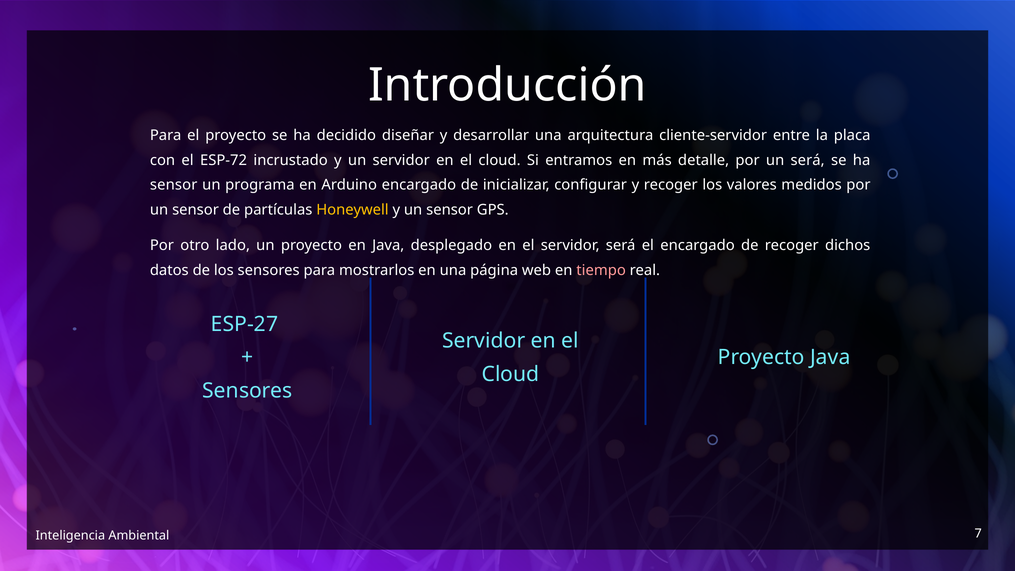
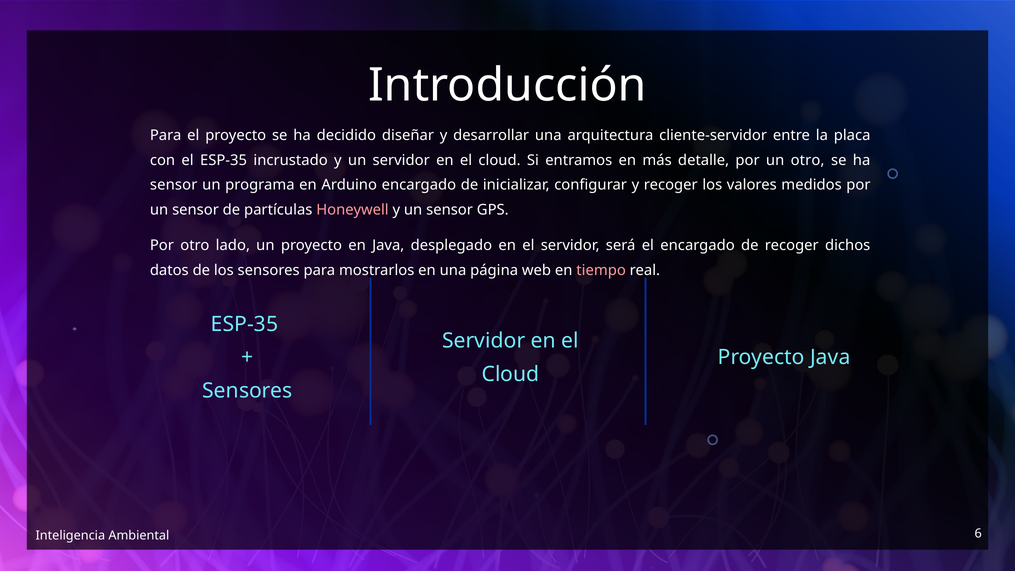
el ESP-72: ESP-72 -> ESP-35
un será: será -> otro
Honeywell colour: yellow -> pink
ESP-27 at (245, 324): ESP-27 -> ESP-35
7: 7 -> 6
